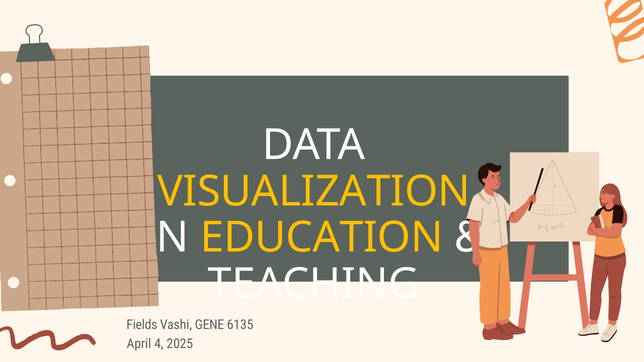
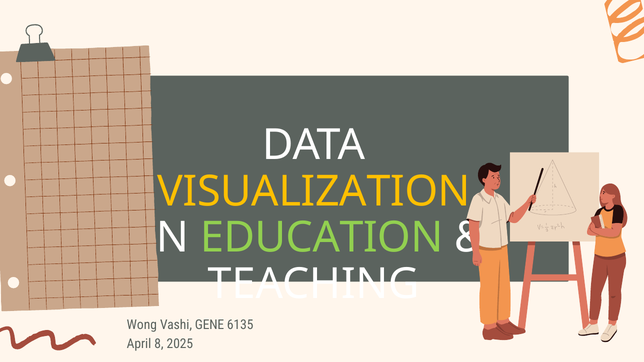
EDUCATION colour: yellow -> light green
Fields: Fields -> Wong
4: 4 -> 8
